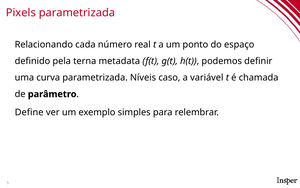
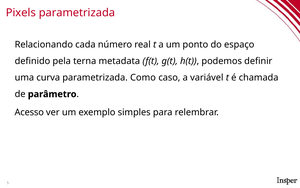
Níveis: Níveis -> Como
Define: Define -> Acesso
